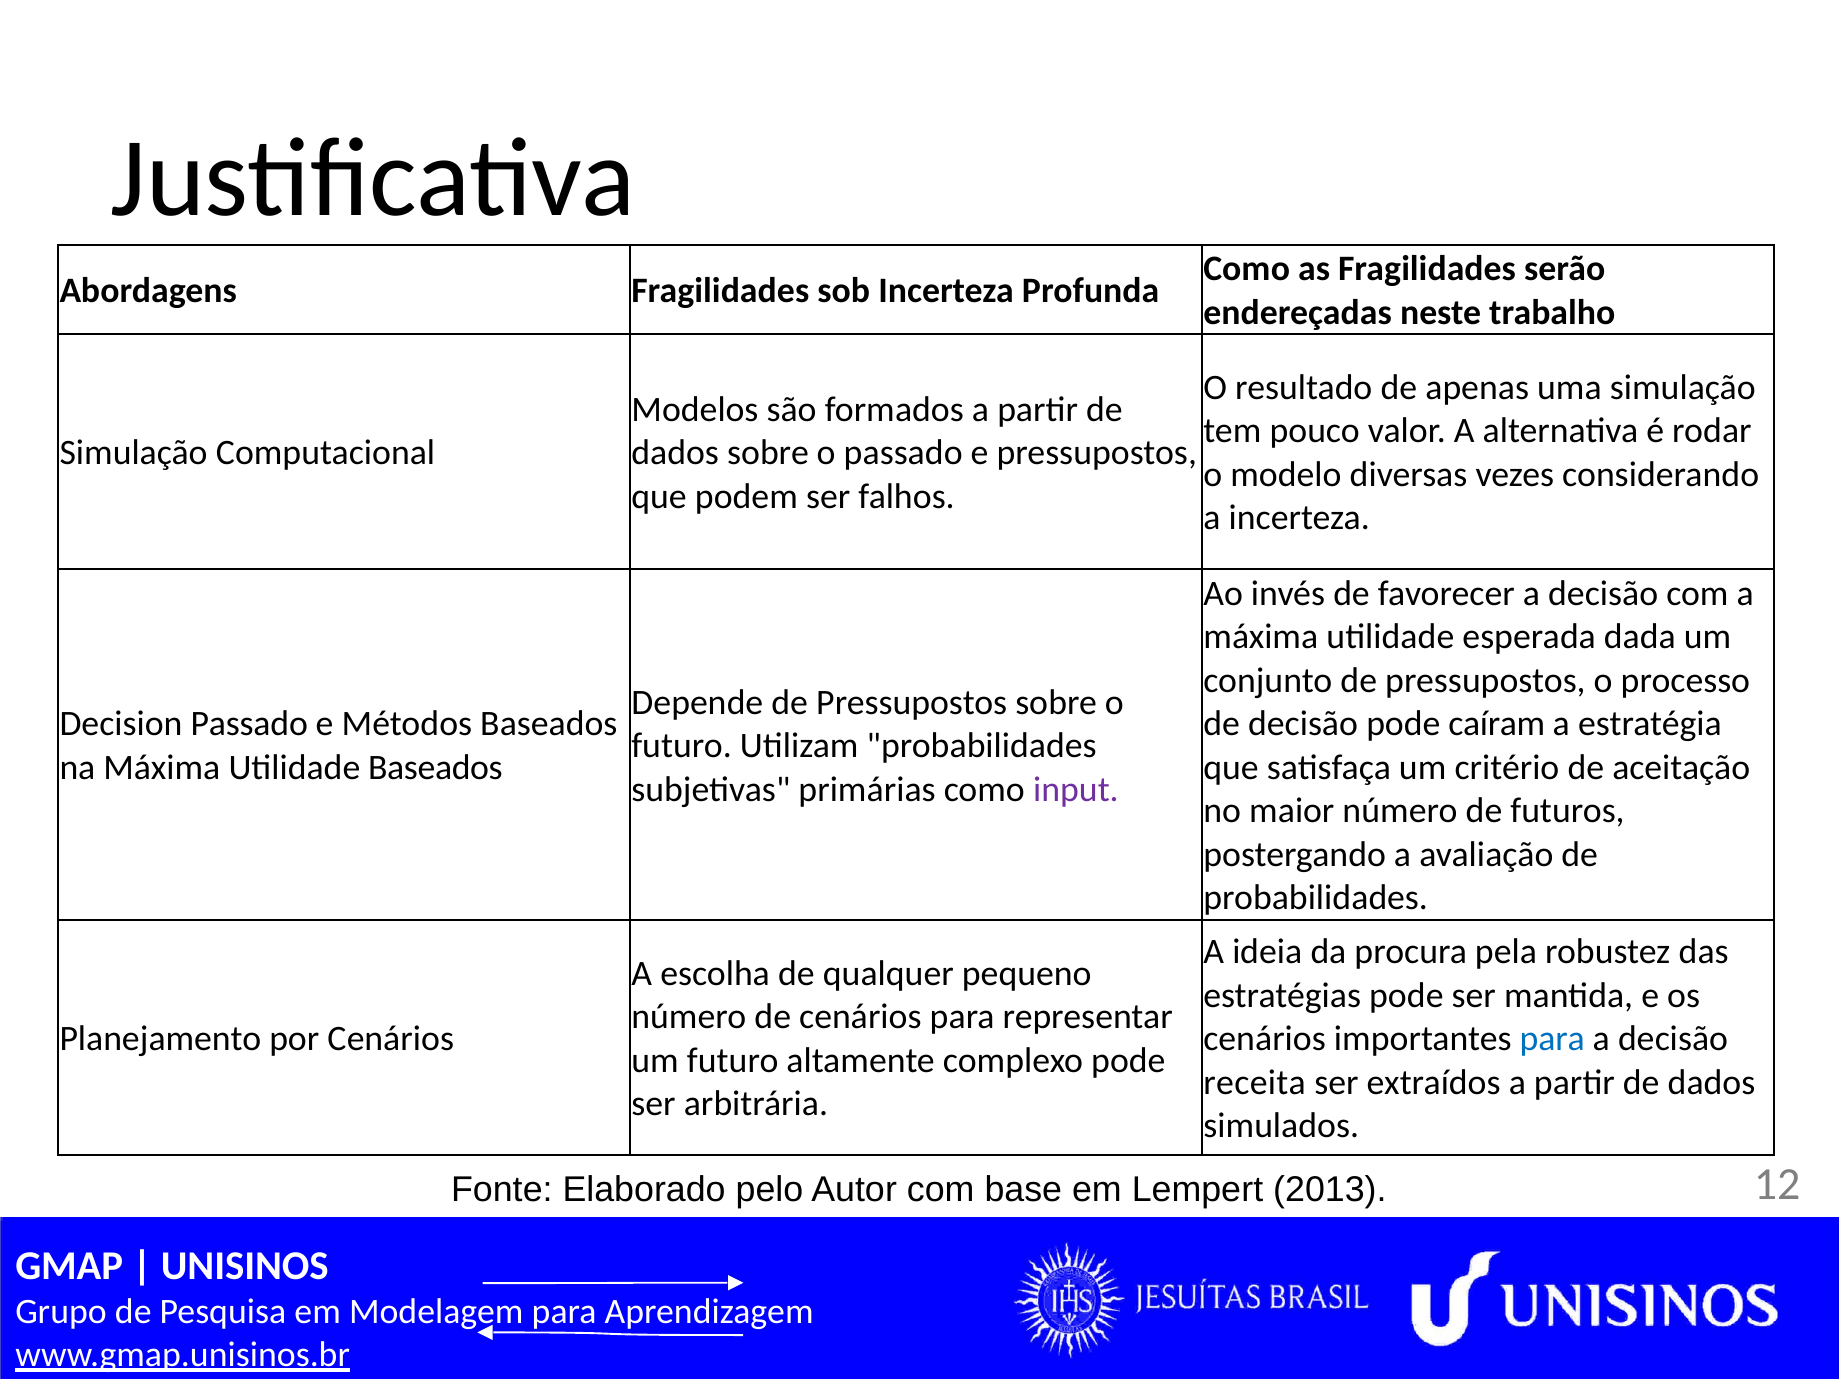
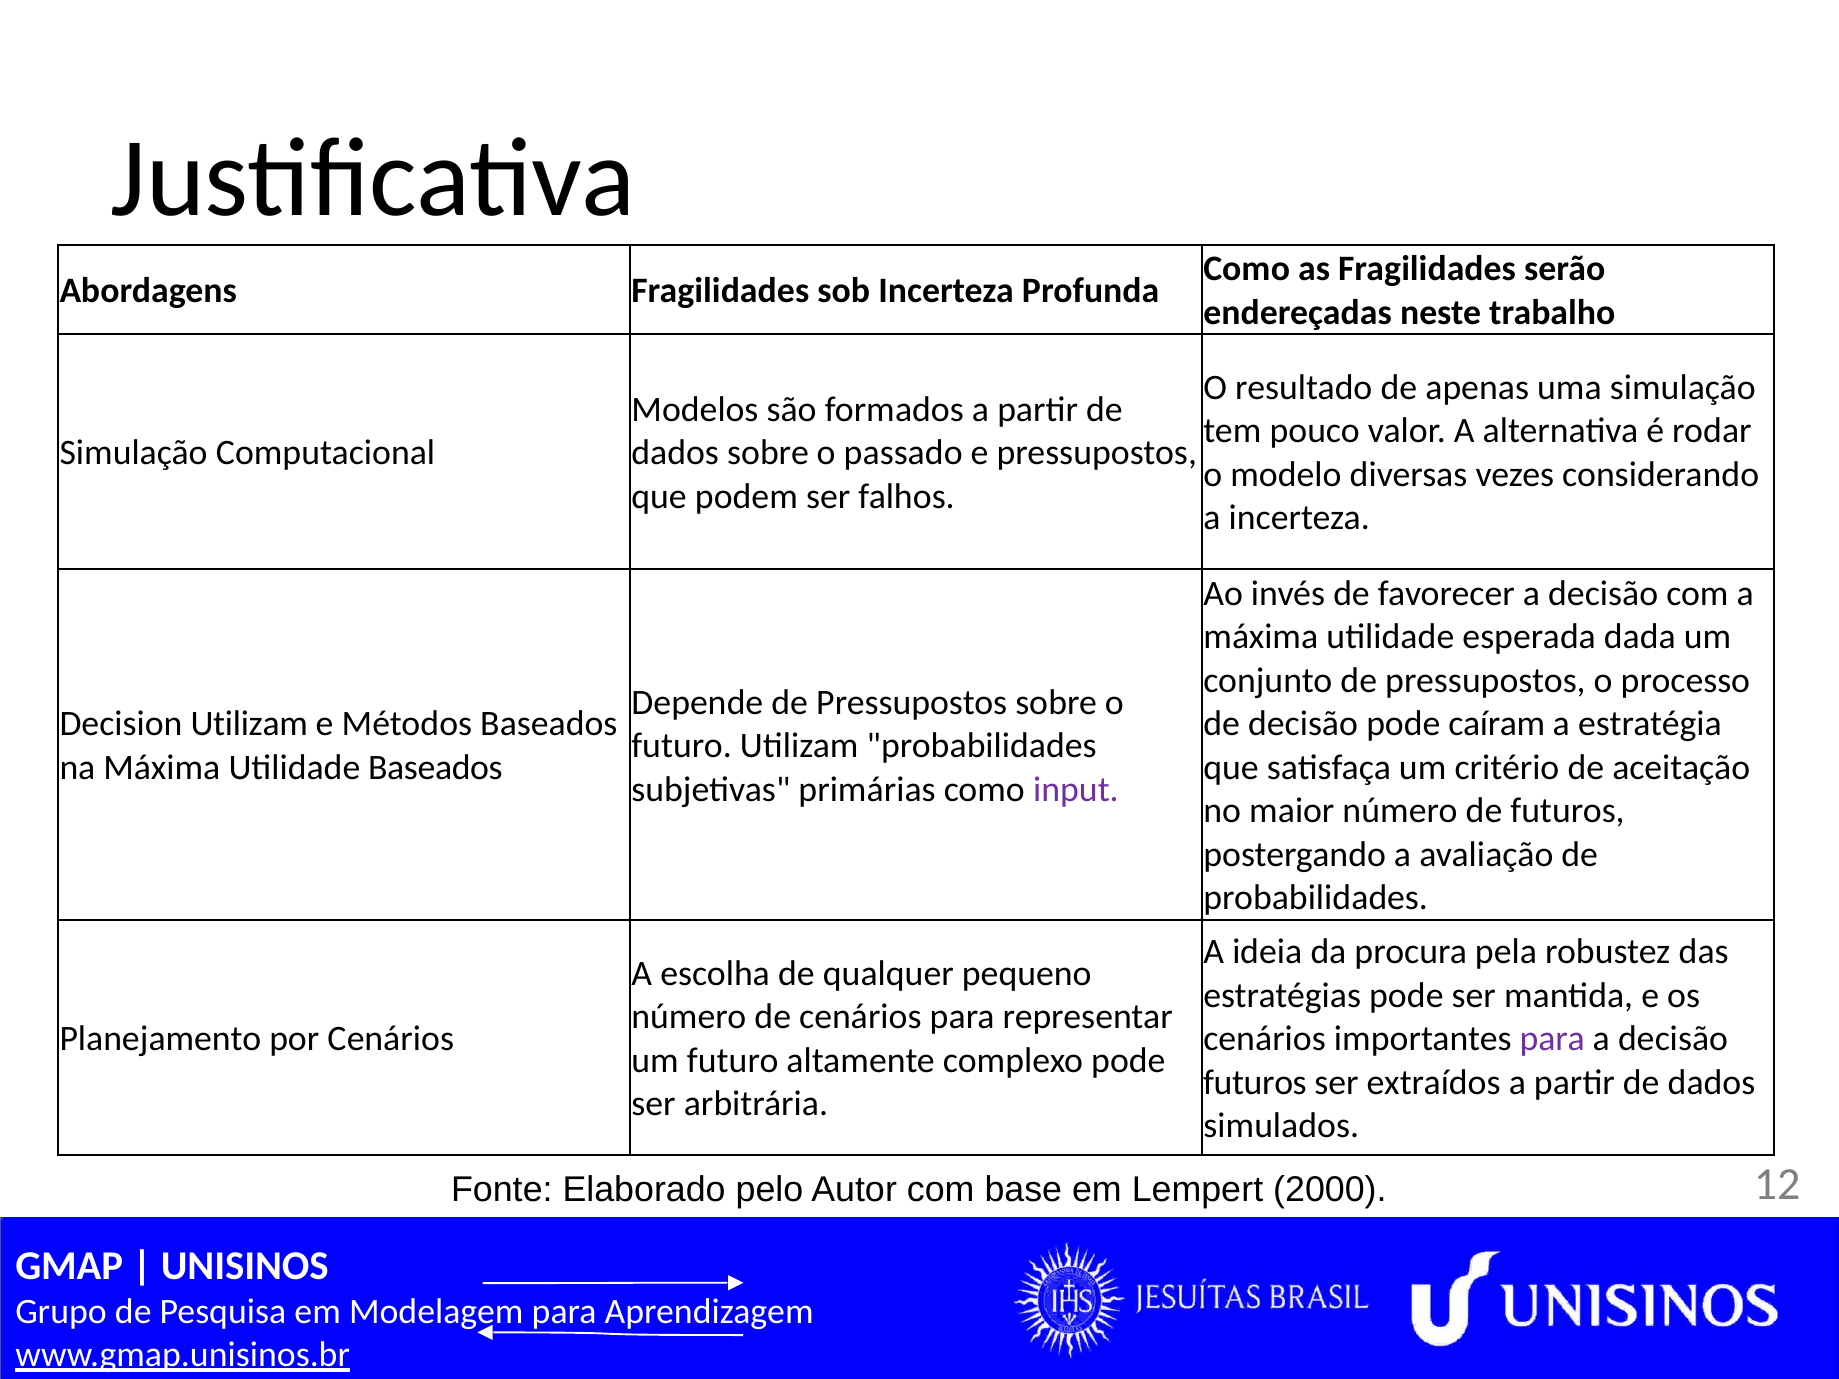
Decision Passado: Passado -> Utilizam
para at (1552, 1039) colour: blue -> purple
receita at (1255, 1082): receita -> futuros
2013: 2013 -> 2000
